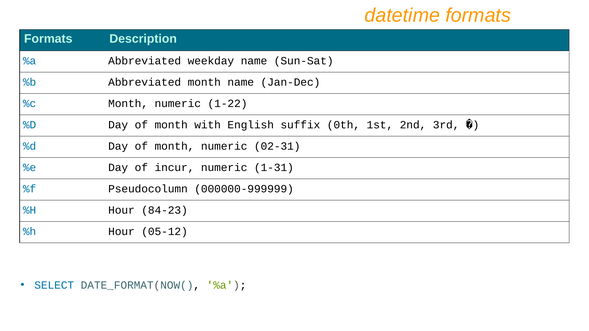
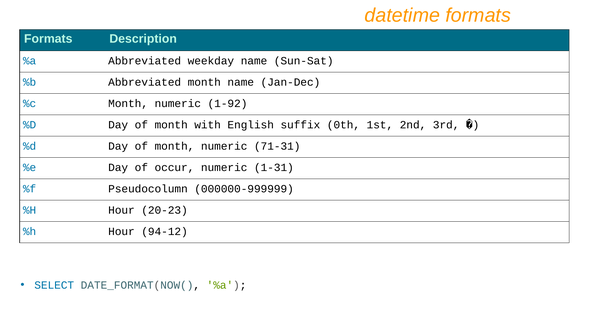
1-22: 1-22 -> 1-92
02-31: 02-31 -> 71-31
incur: incur -> occur
84-23: 84-23 -> 20-23
05-12: 05-12 -> 94-12
